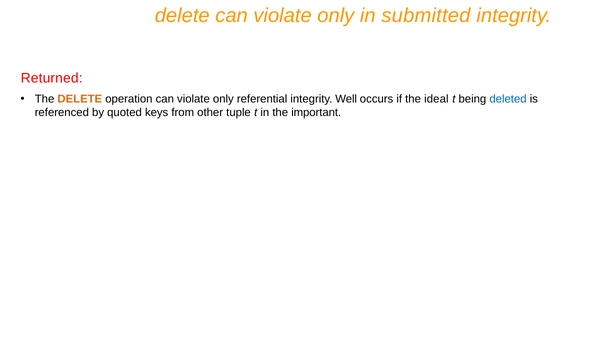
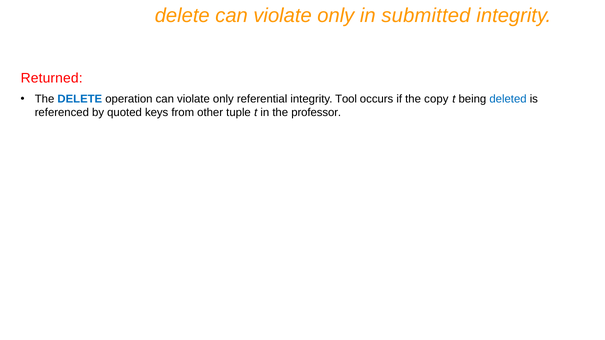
DELETE at (80, 99) colour: orange -> blue
Well: Well -> Tool
ideal: ideal -> copy
important: important -> professor
